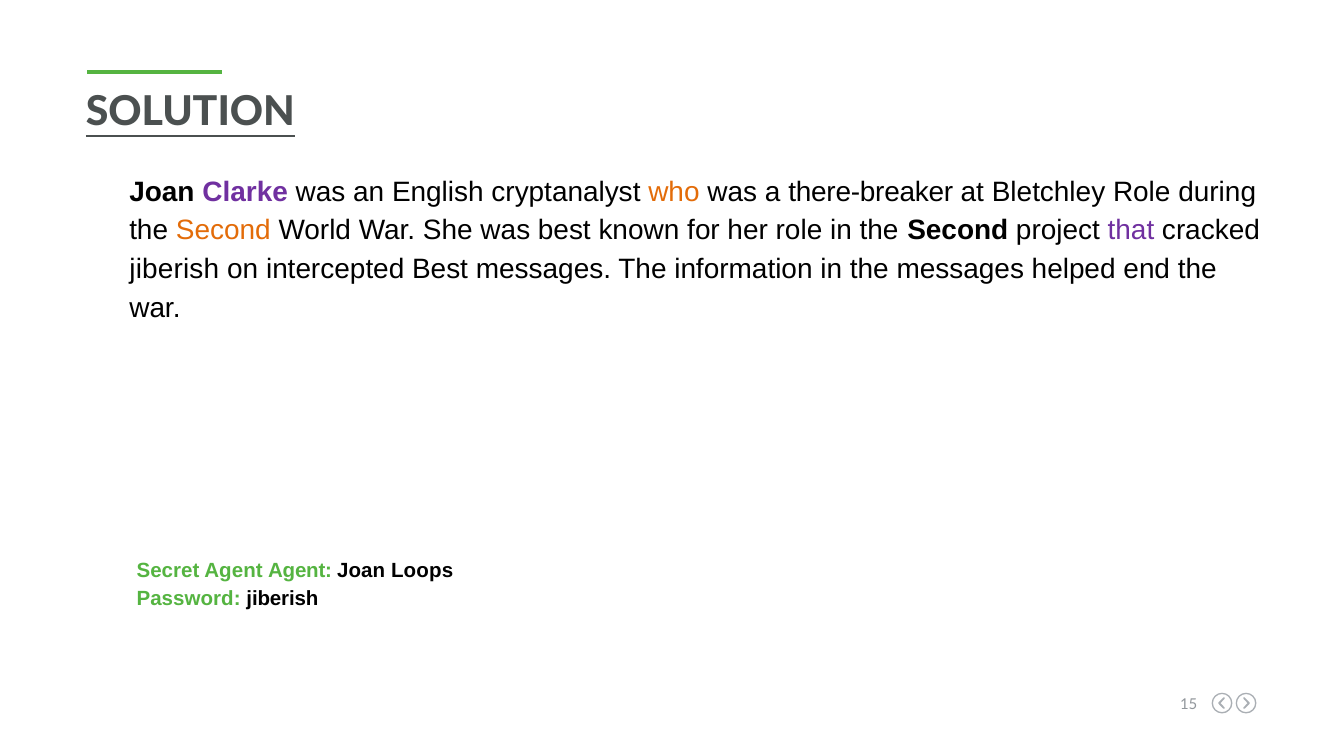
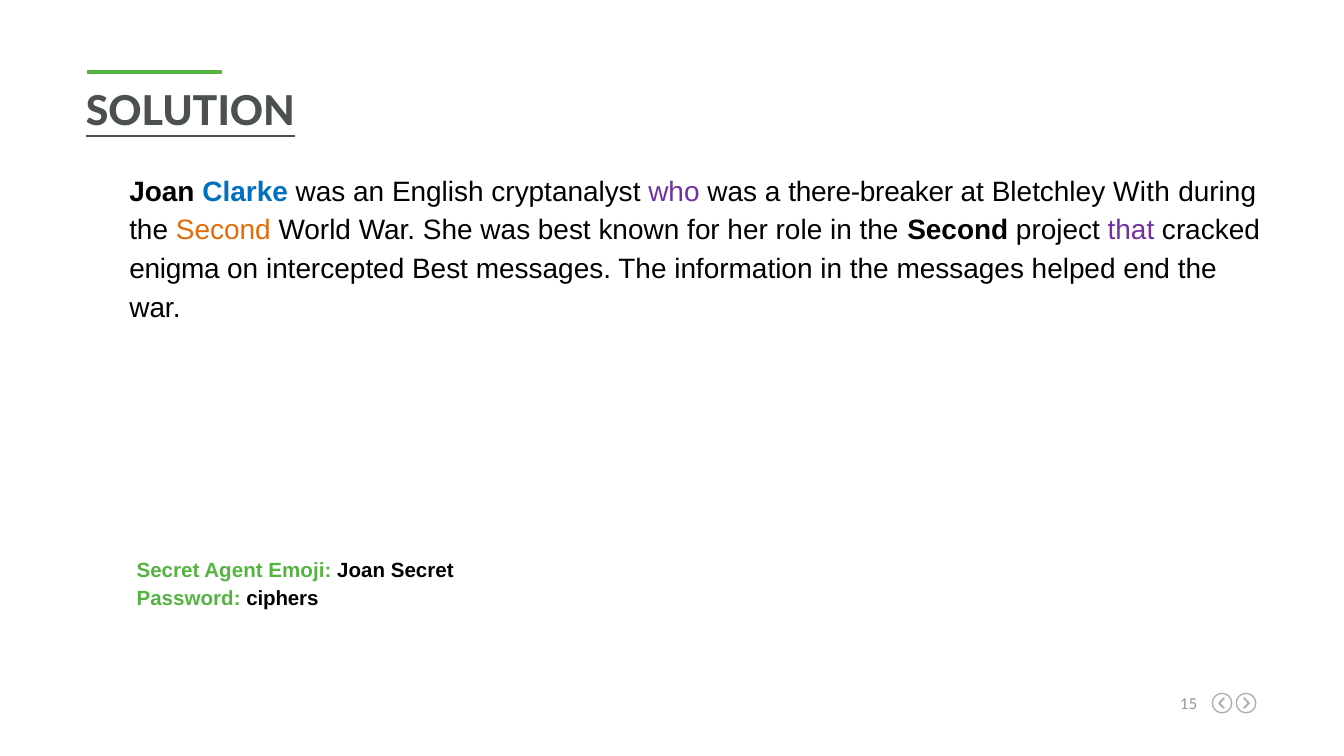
Clarke colour: purple -> blue
who colour: orange -> purple
Bletchley Role: Role -> With
jiberish at (174, 269): jiberish -> enigma
Agent Agent: Agent -> Emoji
Joan Loops: Loops -> Secret
Password jiberish: jiberish -> ciphers
